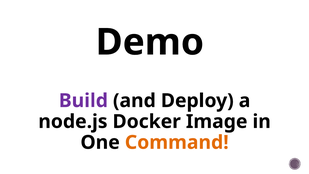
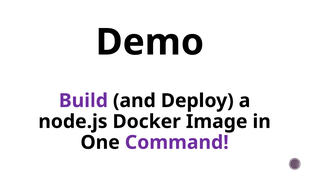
Command colour: orange -> purple
